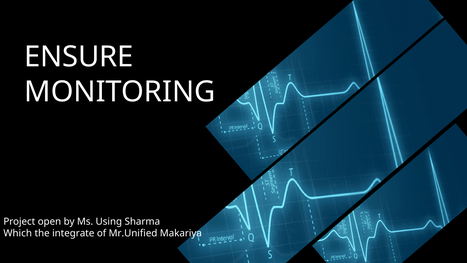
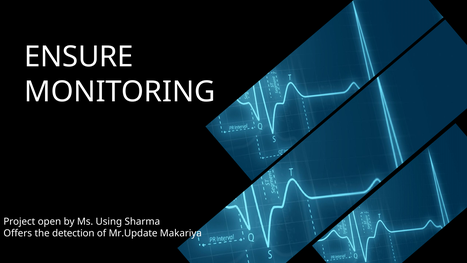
Which: Which -> Offers
integrate: integrate -> detection
Mr.Unified: Mr.Unified -> Mr.Update
